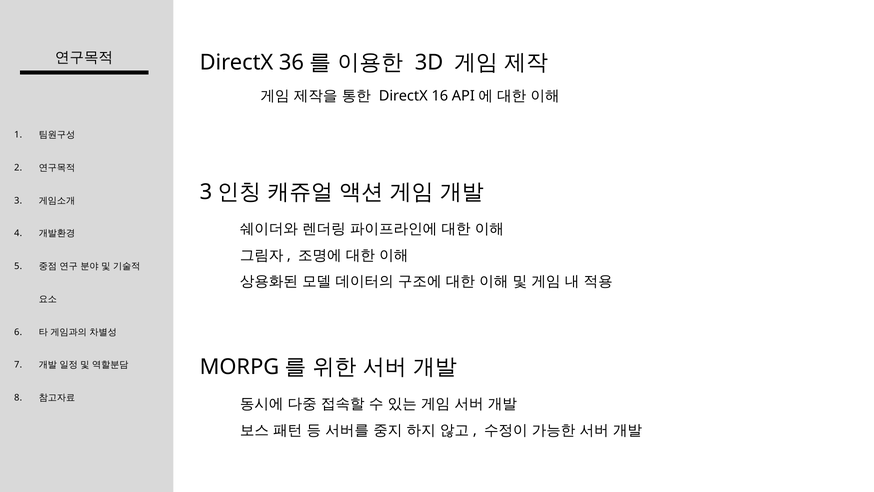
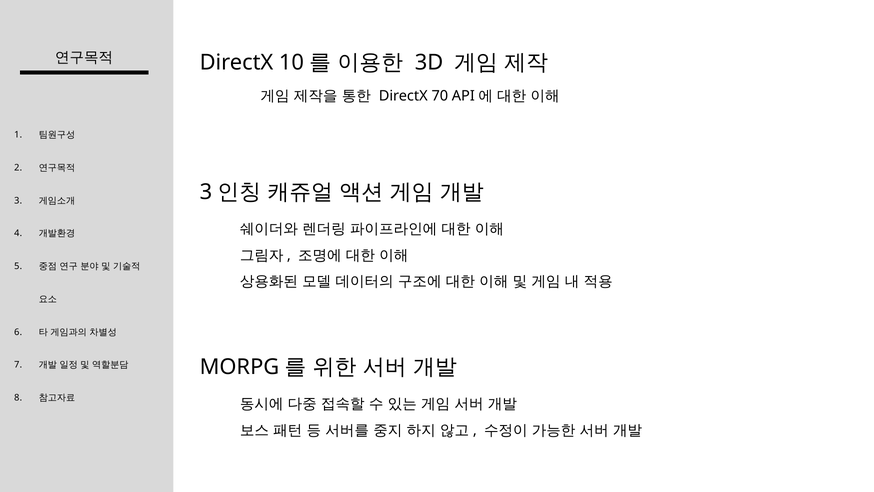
36: 36 -> 10
16: 16 -> 70
